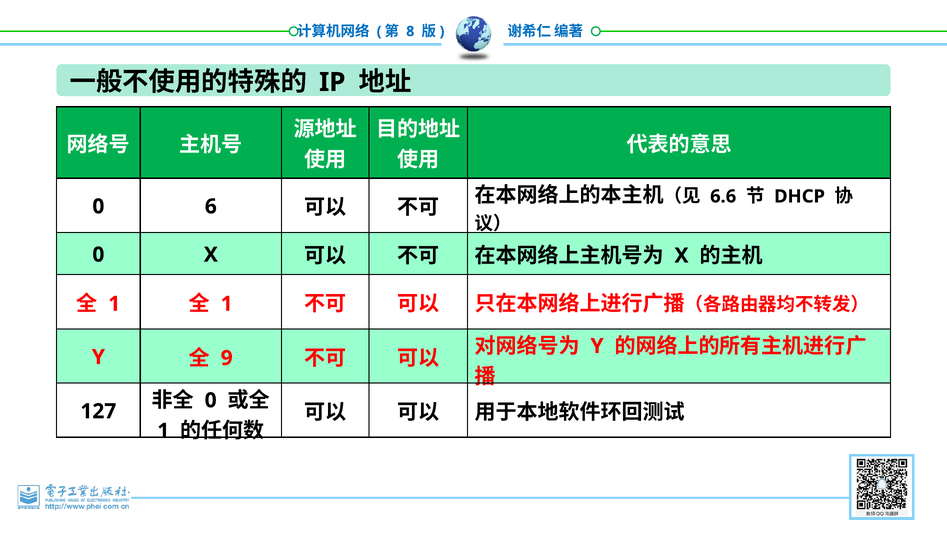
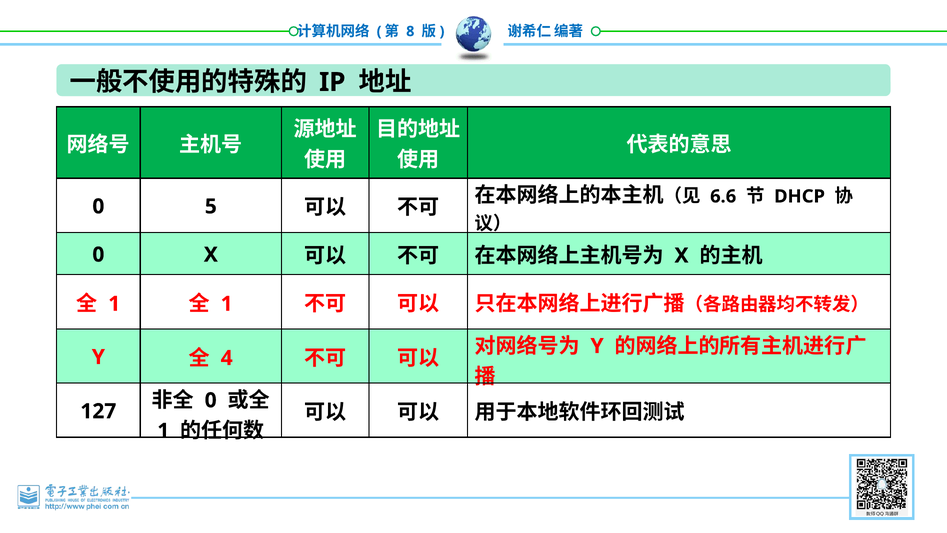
6: 6 -> 5
9: 9 -> 4
